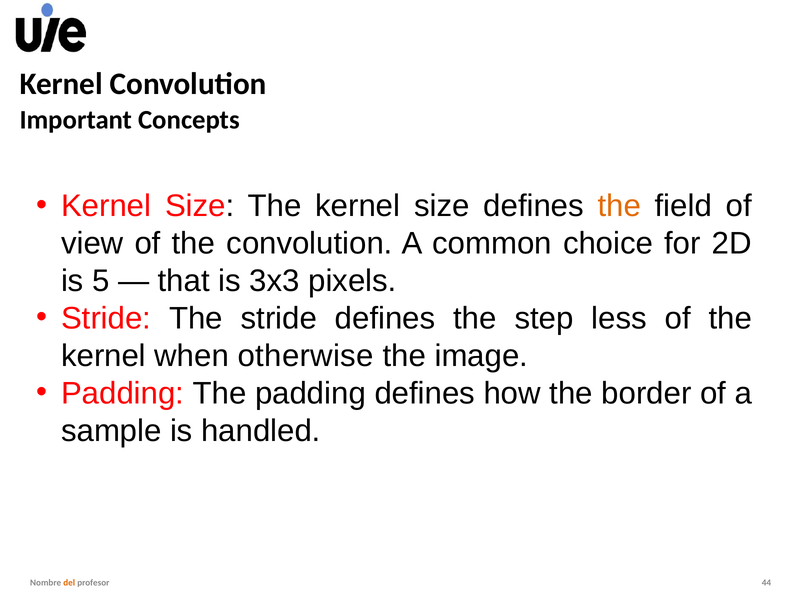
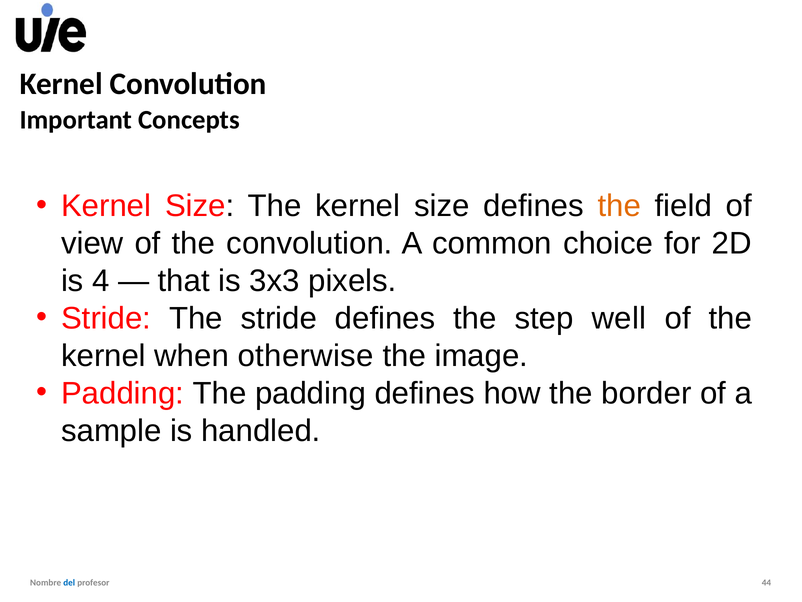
5: 5 -> 4
less: less -> well
del colour: orange -> blue
